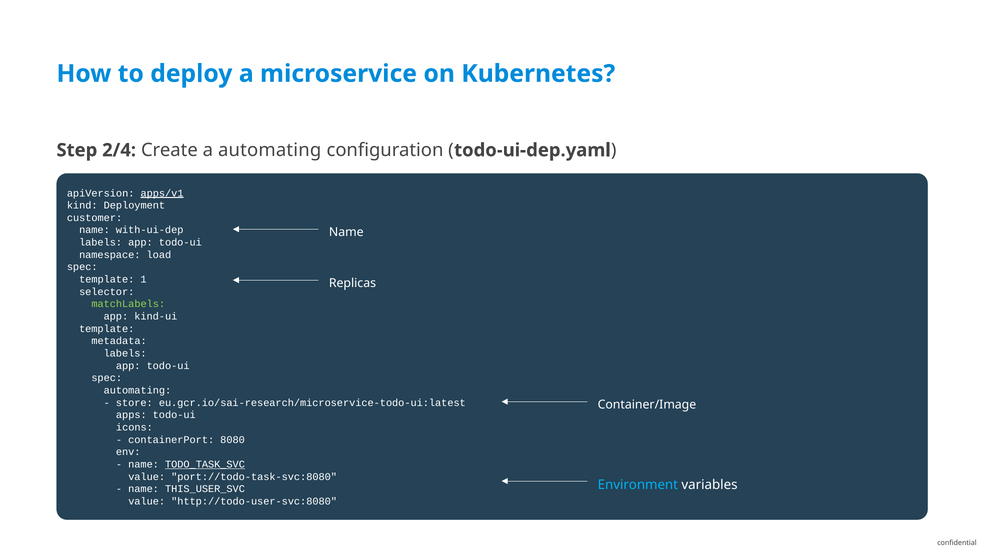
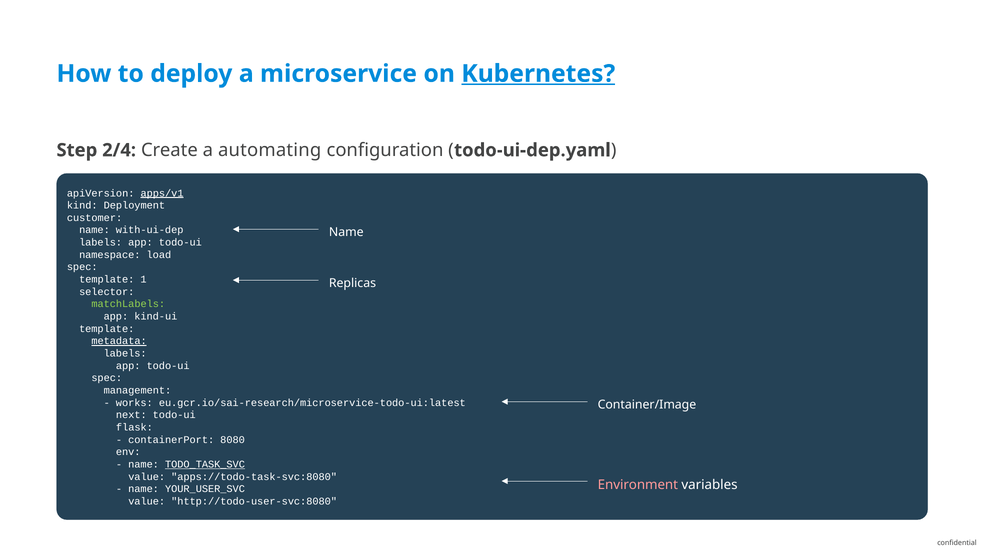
Kubernetes underline: none -> present
metadata underline: none -> present
automating at (137, 391): automating -> management
store: store -> works
apps: apps -> next
icons: icons -> flask
port://todo-task-svc:8080: port://todo-task-svc:8080 -> apps://todo-task-svc:8080
Environment colour: light blue -> pink
THIS_USER_SVC: THIS_USER_SVC -> YOUR_USER_SVC
